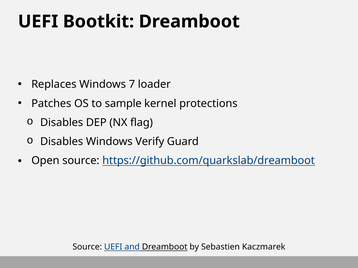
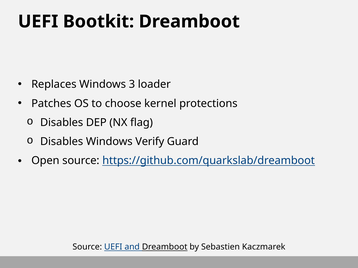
7: 7 -> 3
sample: sample -> choose
